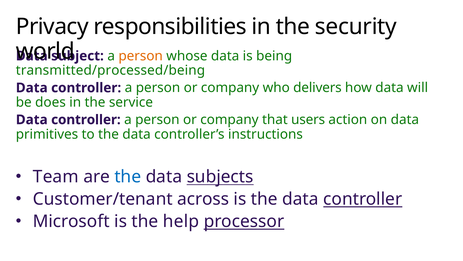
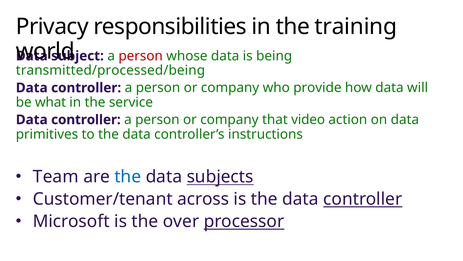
security: security -> training
person at (141, 56) colour: orange -> red
delivers: delivers -> provide
does: does -> what
users: users -> video
help: help -> over
